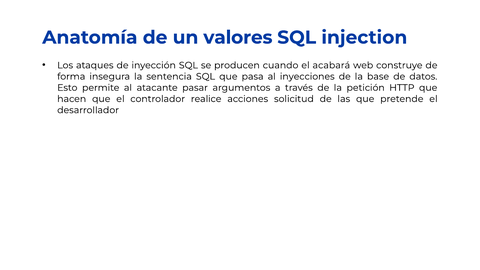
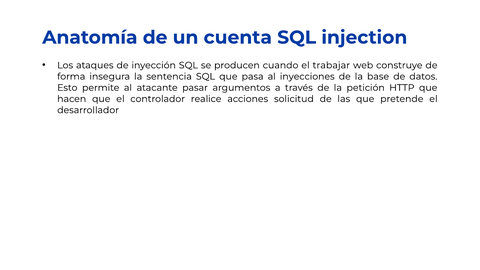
valores: valores -> cuenta
acabará: acabará -> trabajar
